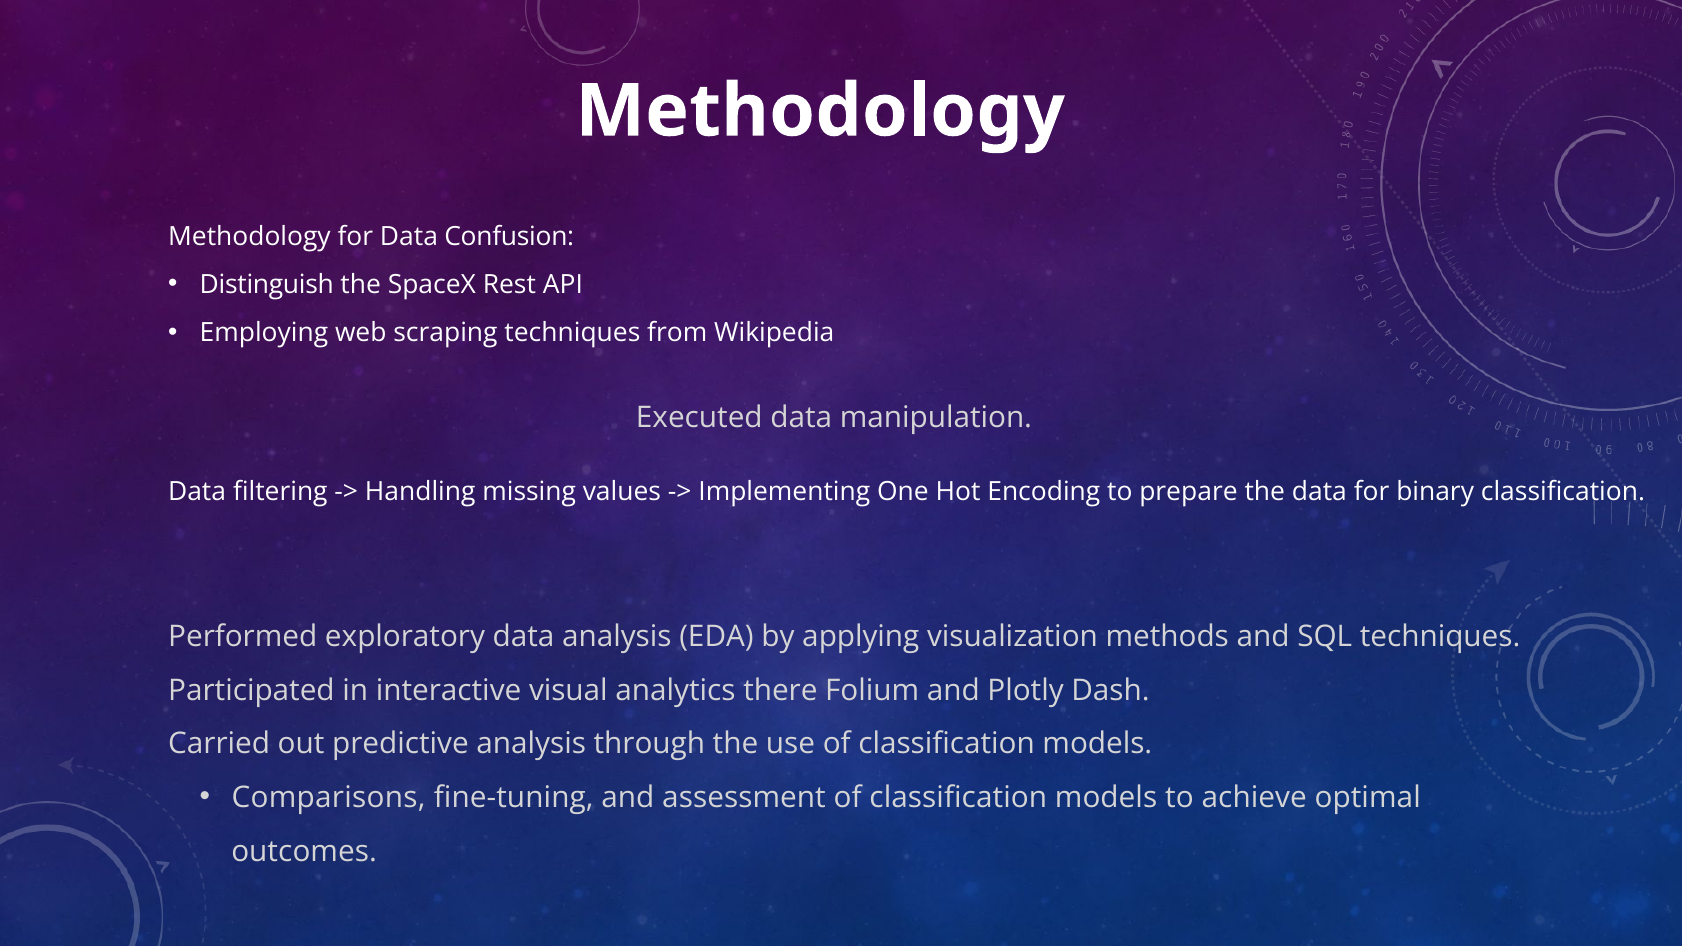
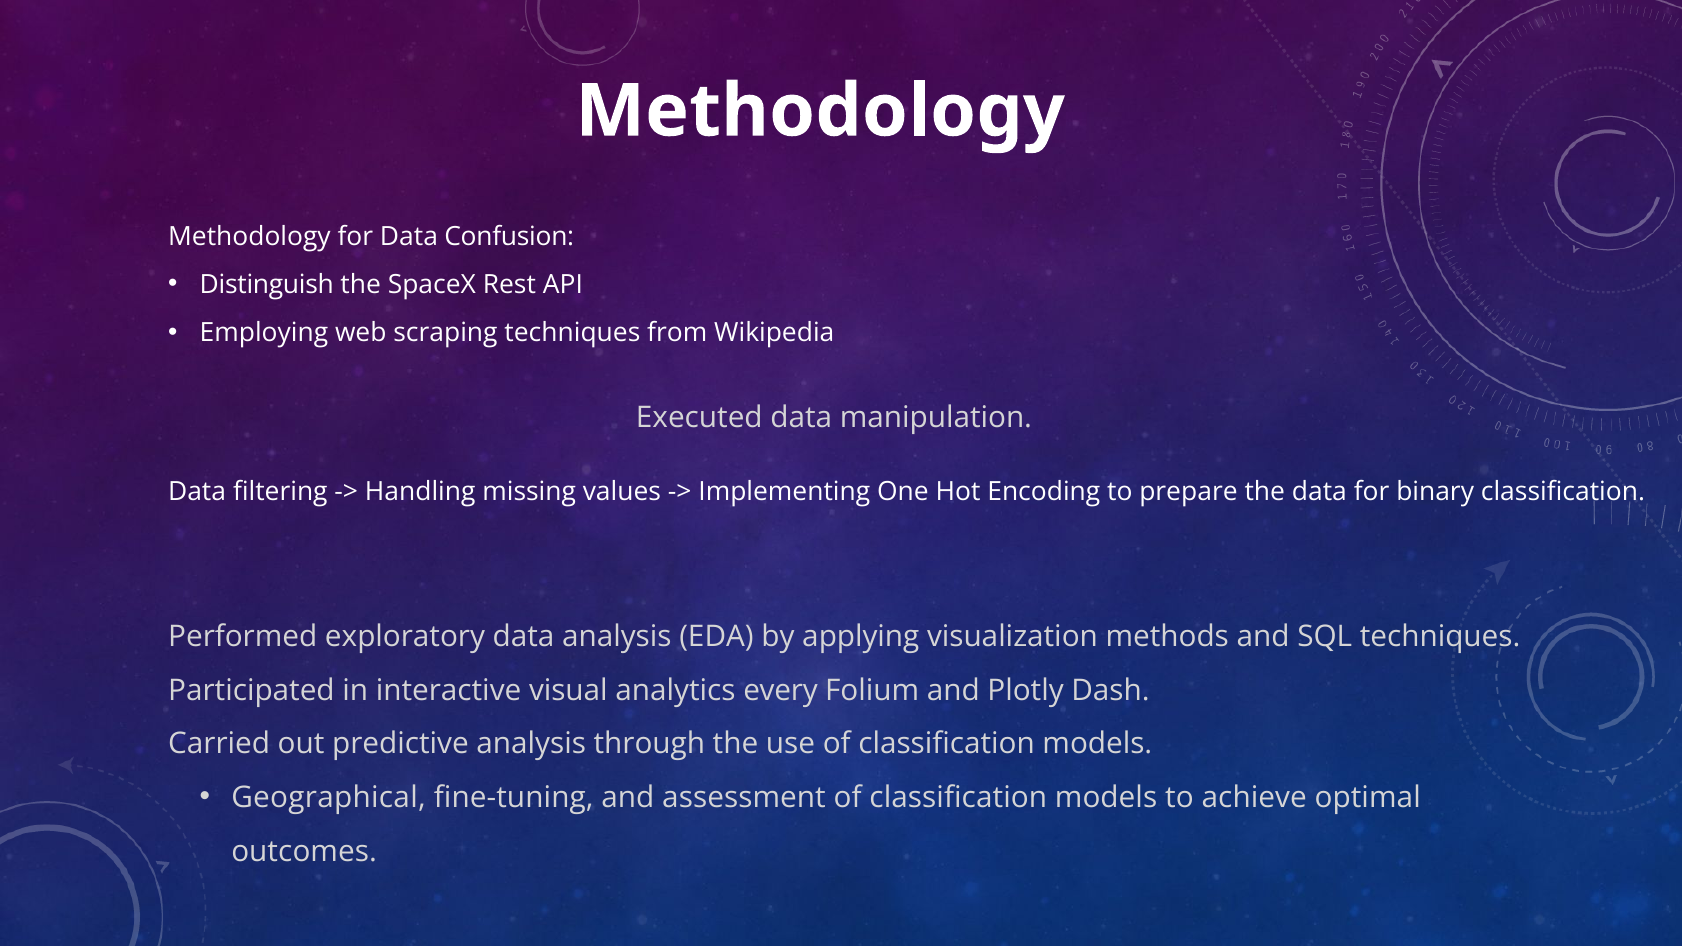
there: there -> every
Comparisons: Comparisons -> Geographical
